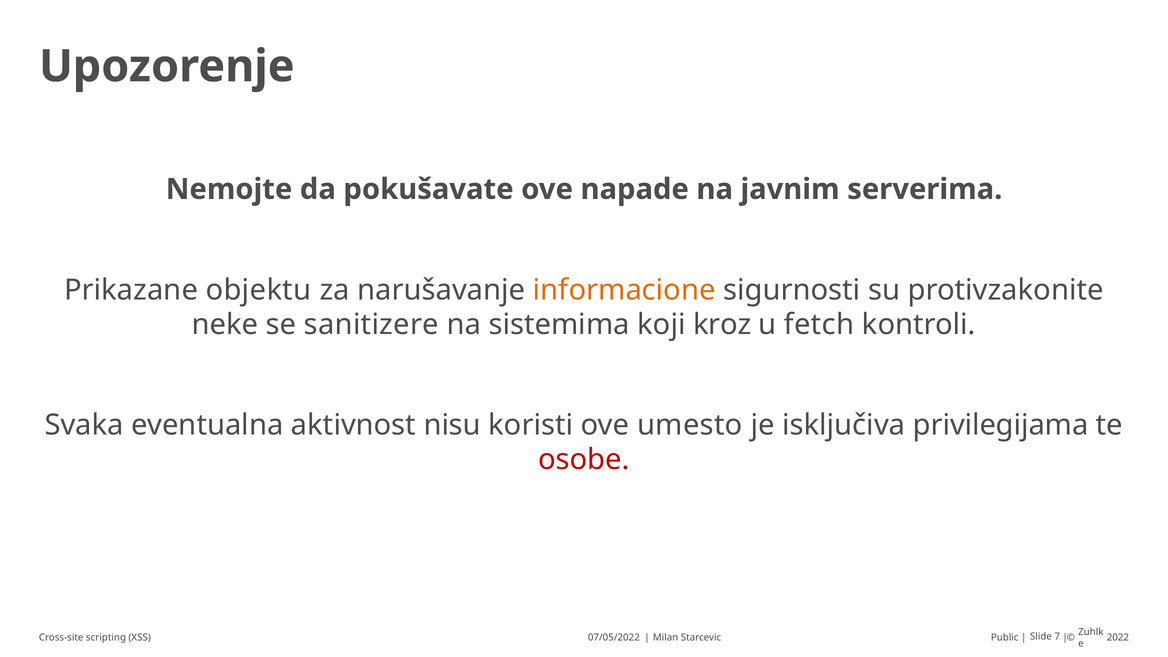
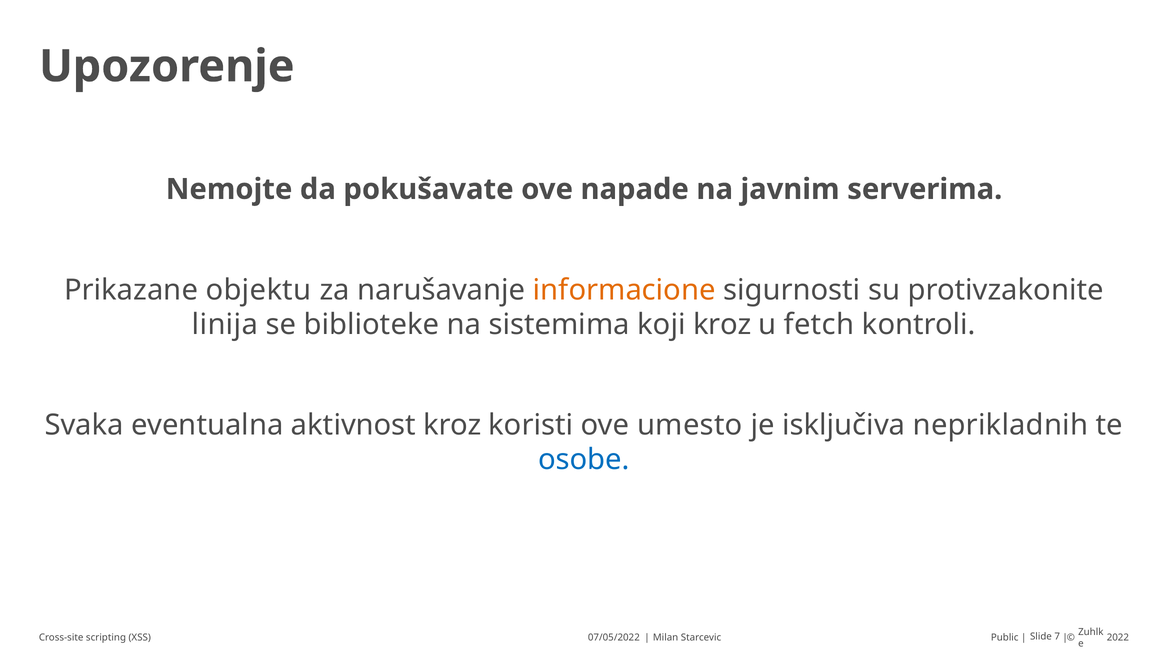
neke: neke -> linija
sanitizere: sanitizere -> biblioteke
aktivnost nisu: nisu -> kroz
privilegijama: privilegijama -> neprikladnih
osobe colour: red -> blue
